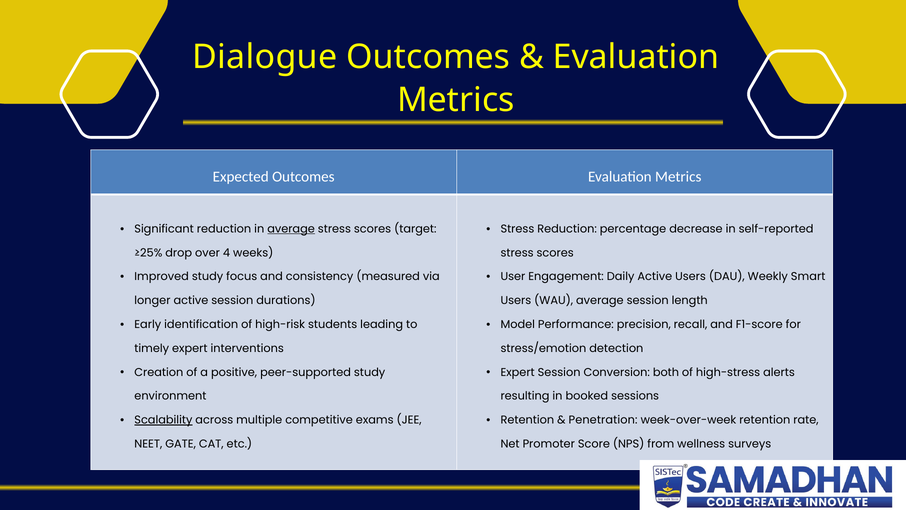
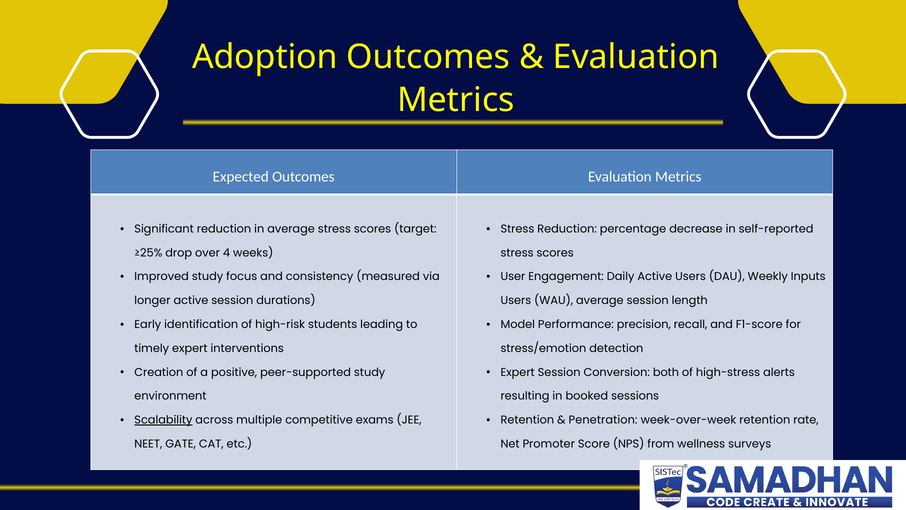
Dialogue: Dialogue -> Adoption
average at (291, 229) underline: present -> none
Smart: Smart -> Inputs
